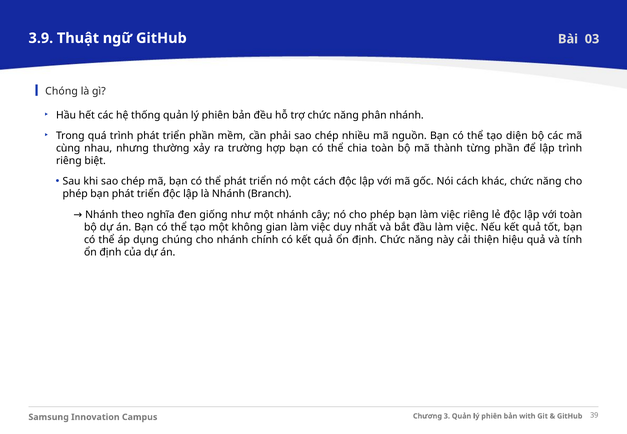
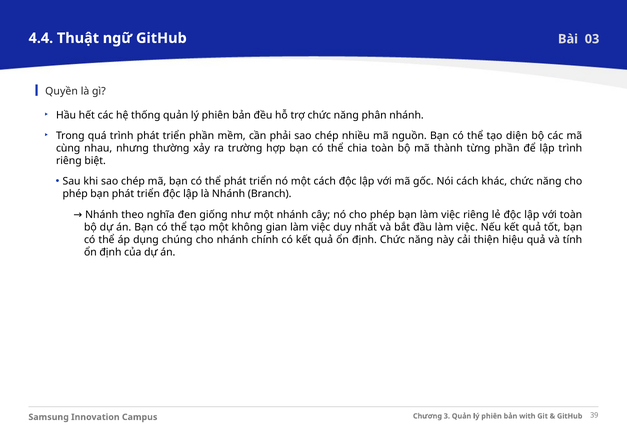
3.9: 3.9 -> 4.4
Chóng: Chóng -> Quyền
